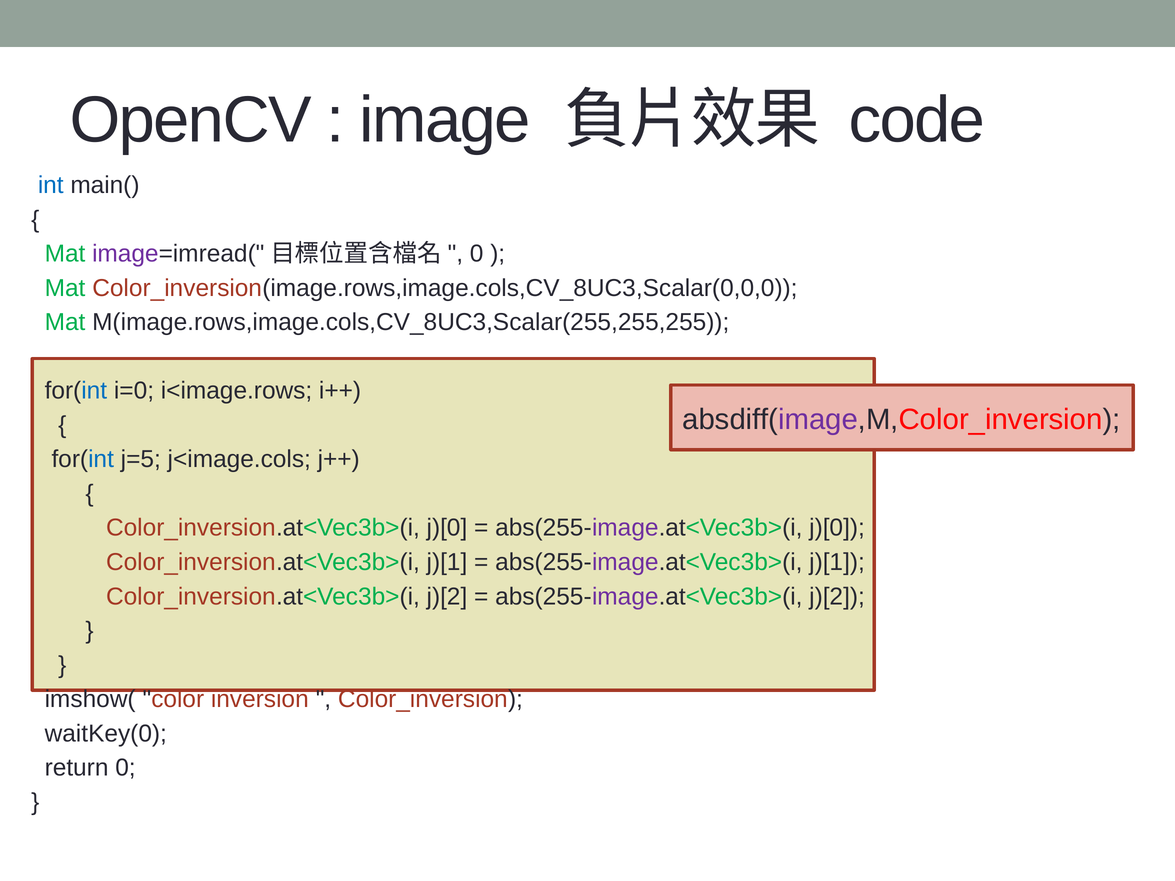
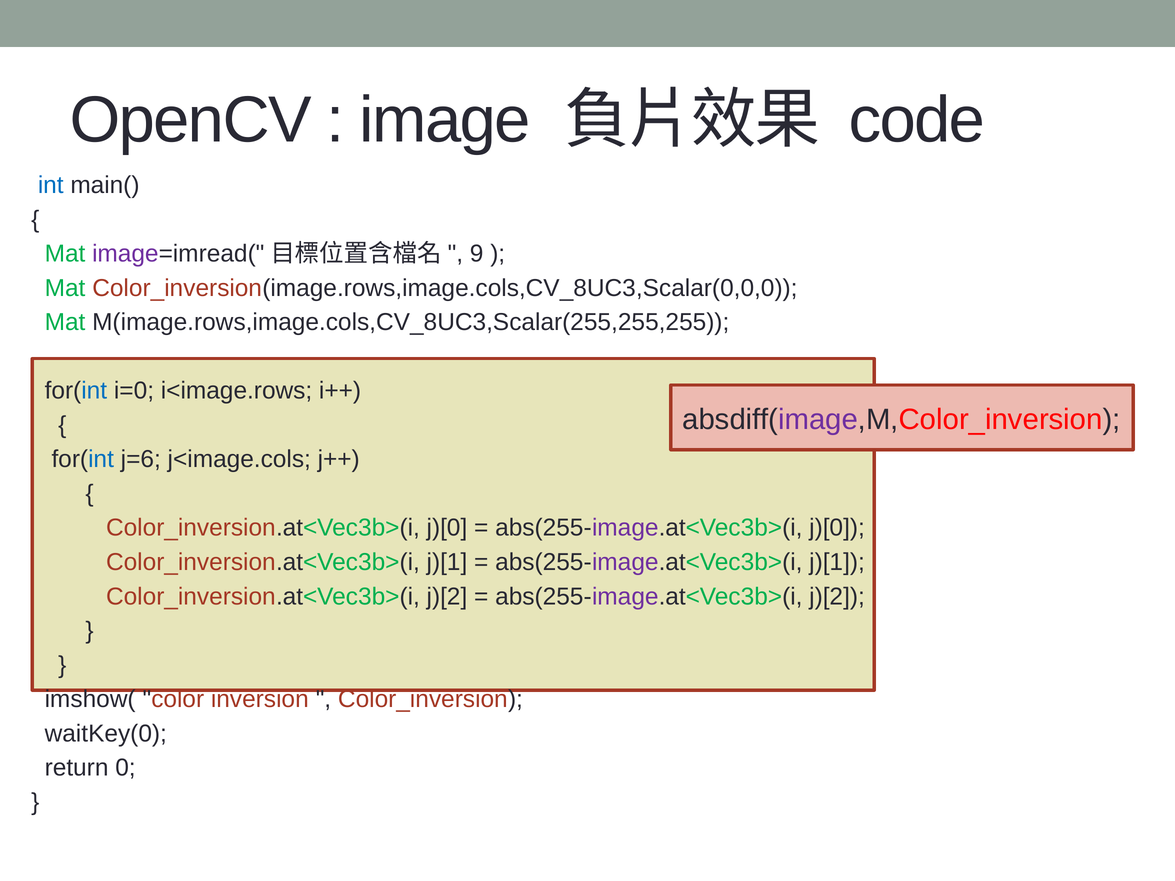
0 at (477, 254): 0 -> 9
j=5: j=5 -> j=6
